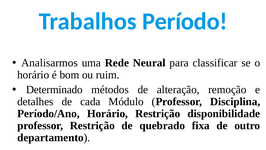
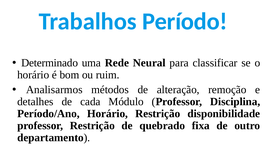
Analisarmos: Analisarmos -> Determinado
Determinado: Determinado -> Analisarmos
